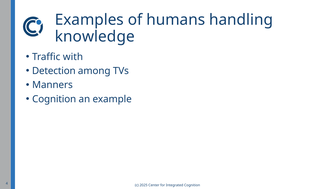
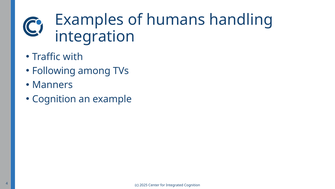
knowledge: knowledge -> integration
Detection: Detection -> Following
